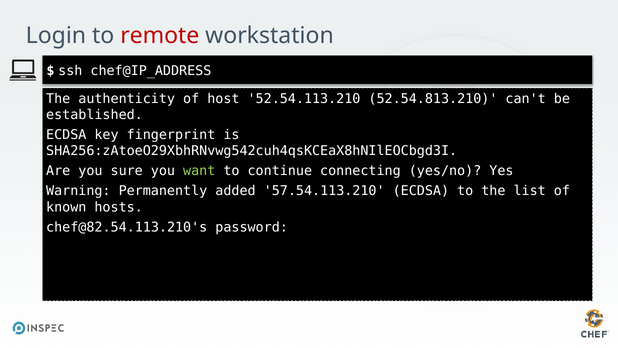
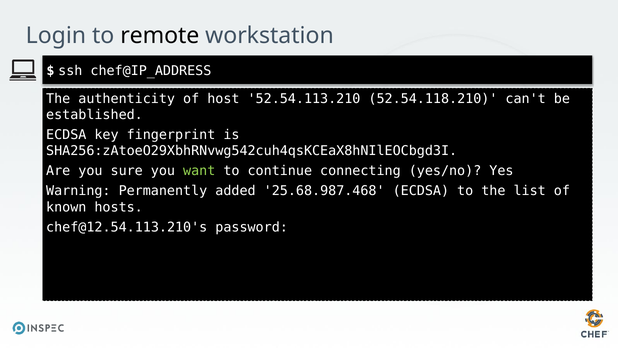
remote colour: red -> black
52.54.813.210: 52.54.813.210 -> 52.54.118.210
57.54.113.210: 57.54.113.210 -> 25.68.987.468
chef@82.54.113.210's: chef@82.54.113.210's -> chef@12.54.113.210's
